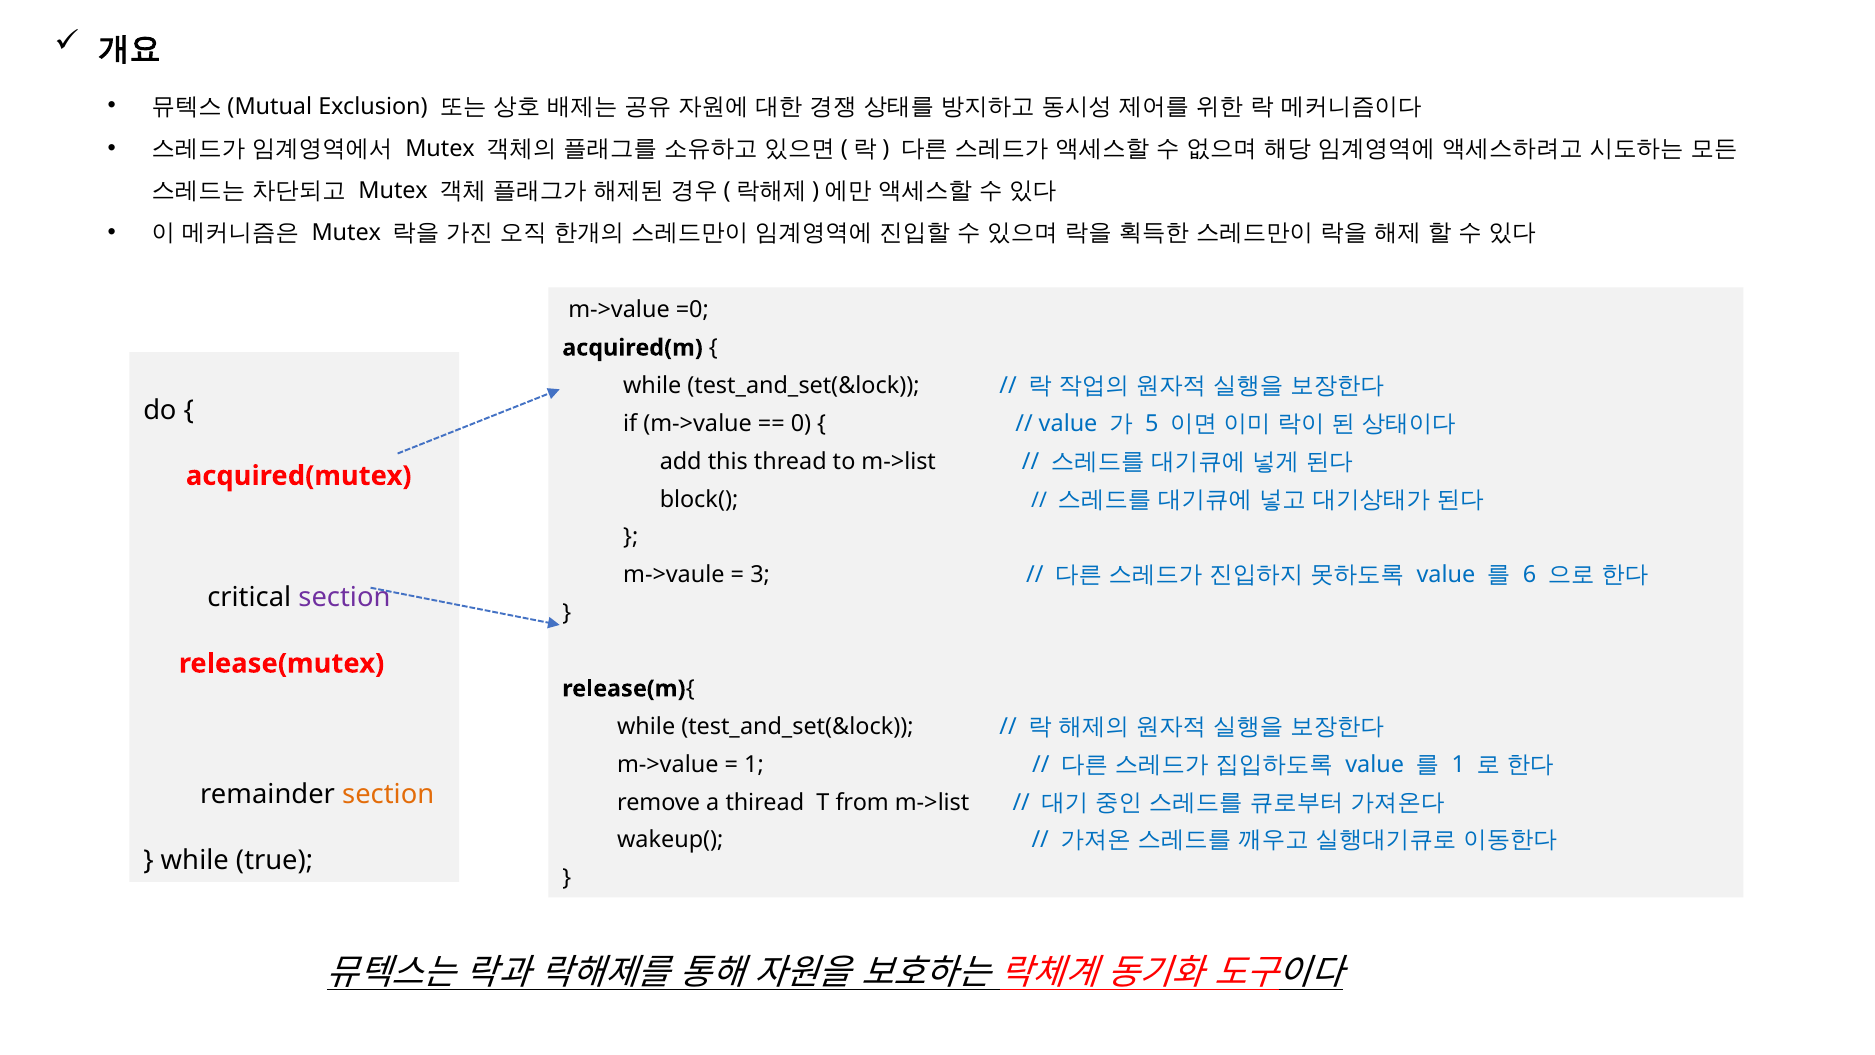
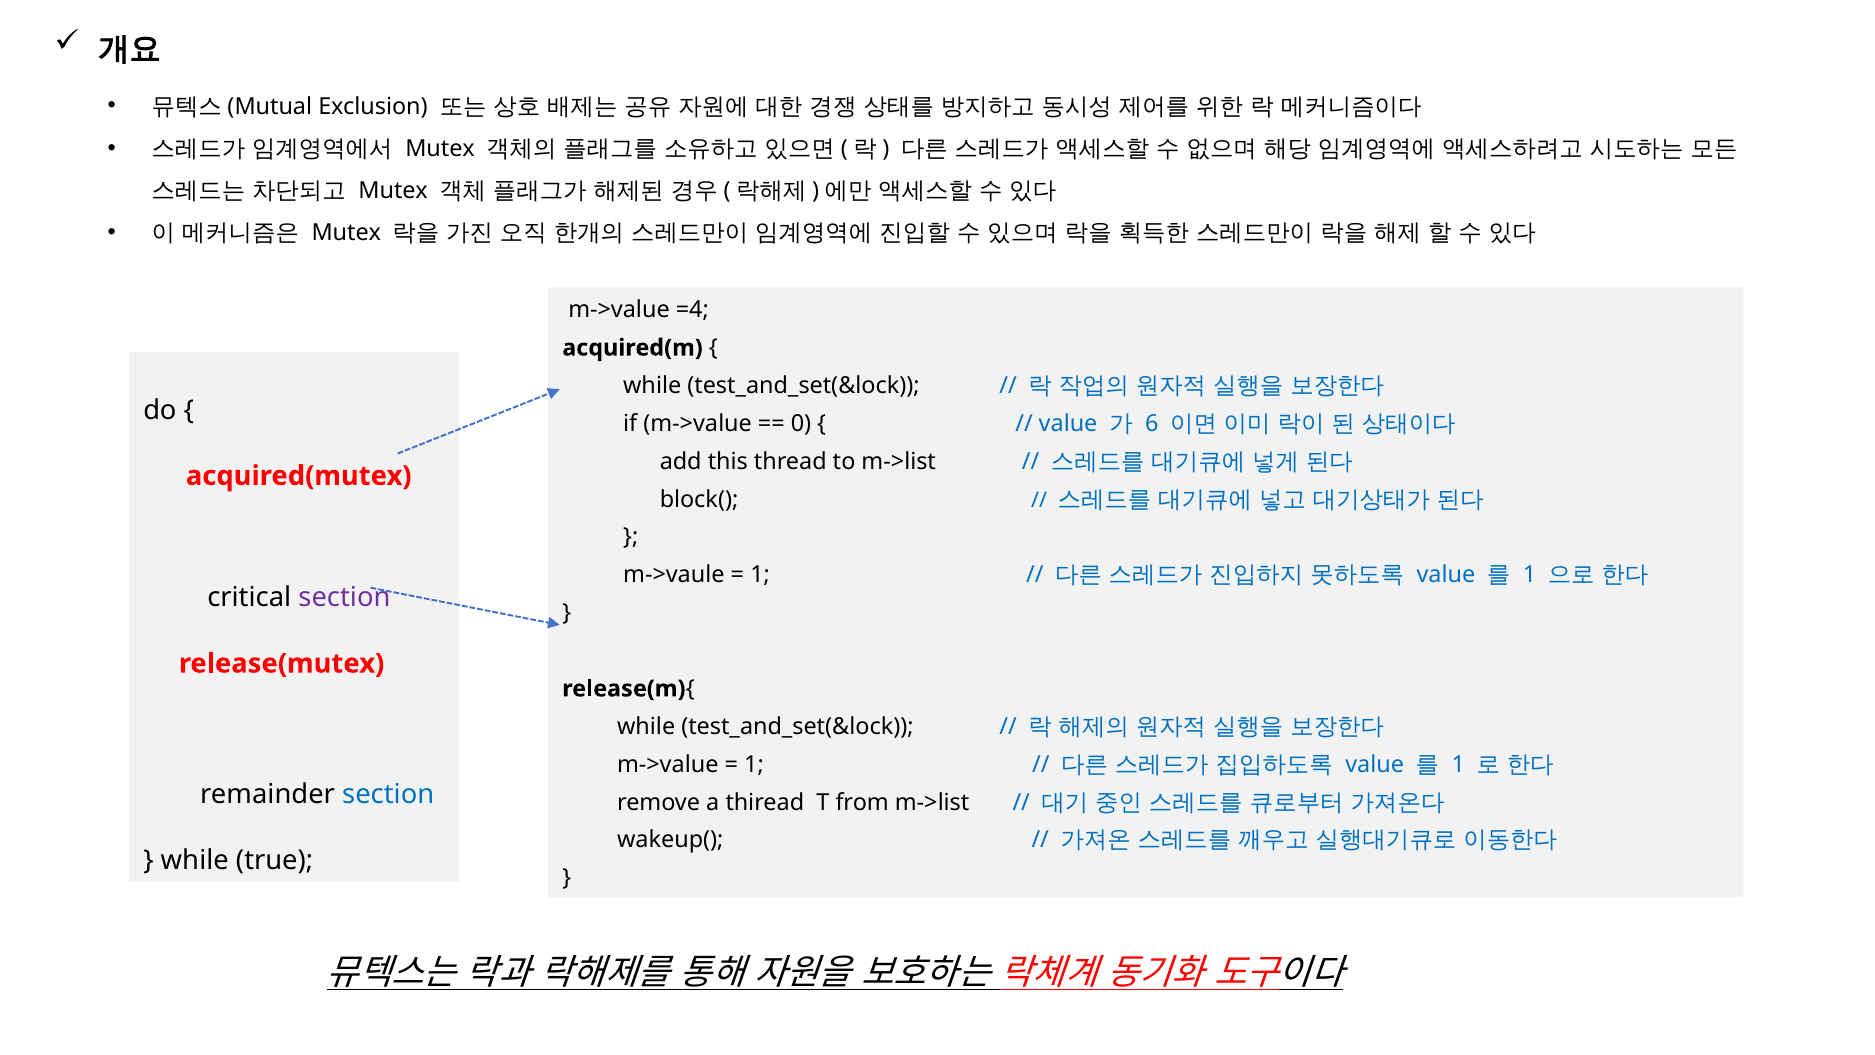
=0: =0 -> =4
5: 5 -> 6
3 at (760, 575): 3 -> 1
6 at (1529, 575): 6 -> 1
section at (388, 795) colour: orange -> blue
